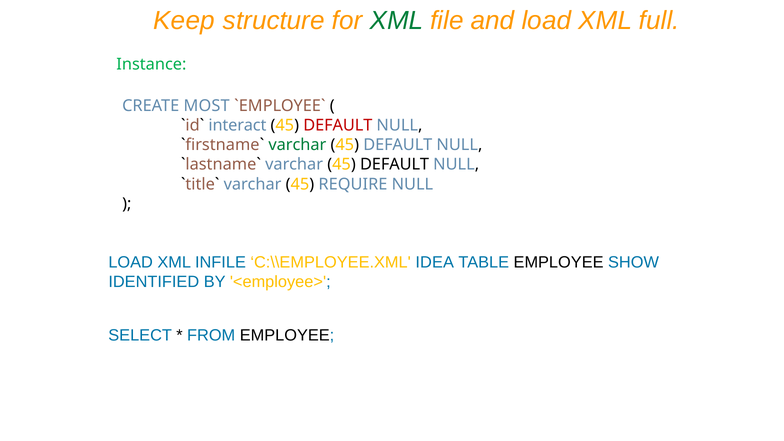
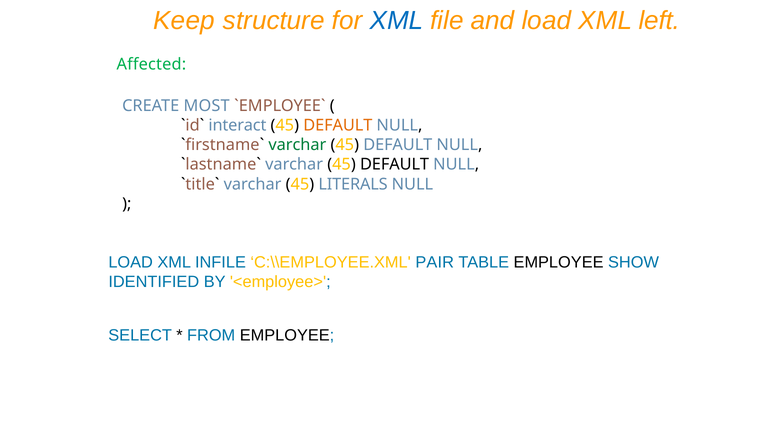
XML at (397, 20) colour: green -> blue
full: full -> left
Instance: Instance -> Affected
DEFAULT at (338, 125) colour: red -> orange
REQUIRE: REQUIRE -> LITERALS
IDEA: IDEA -> PAIR
